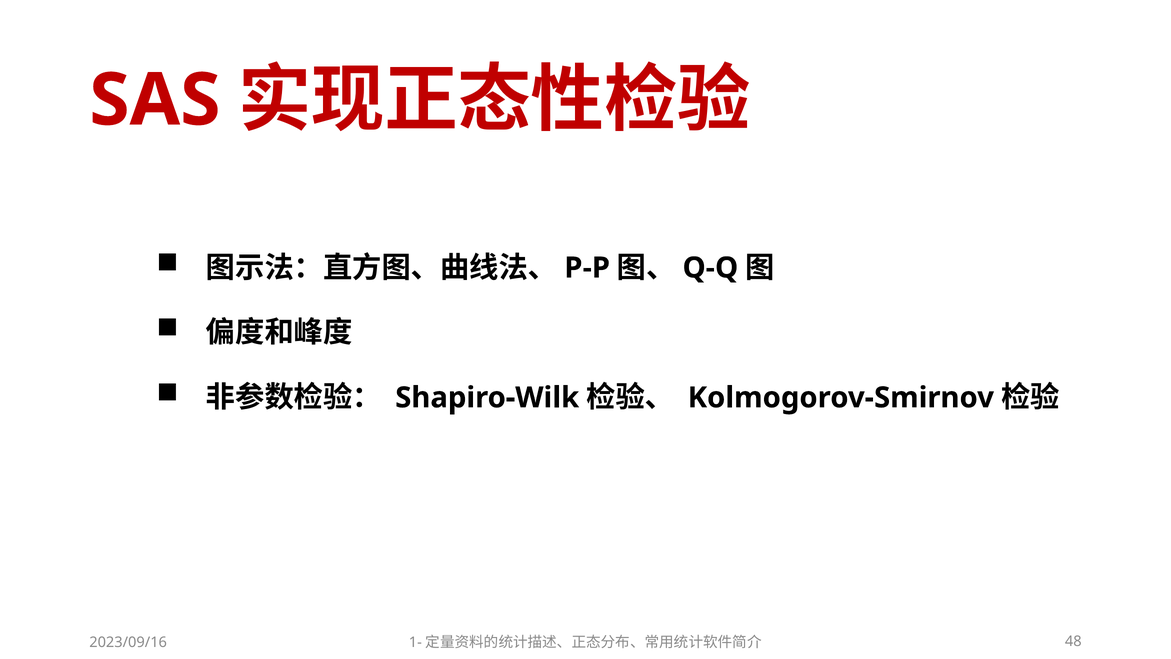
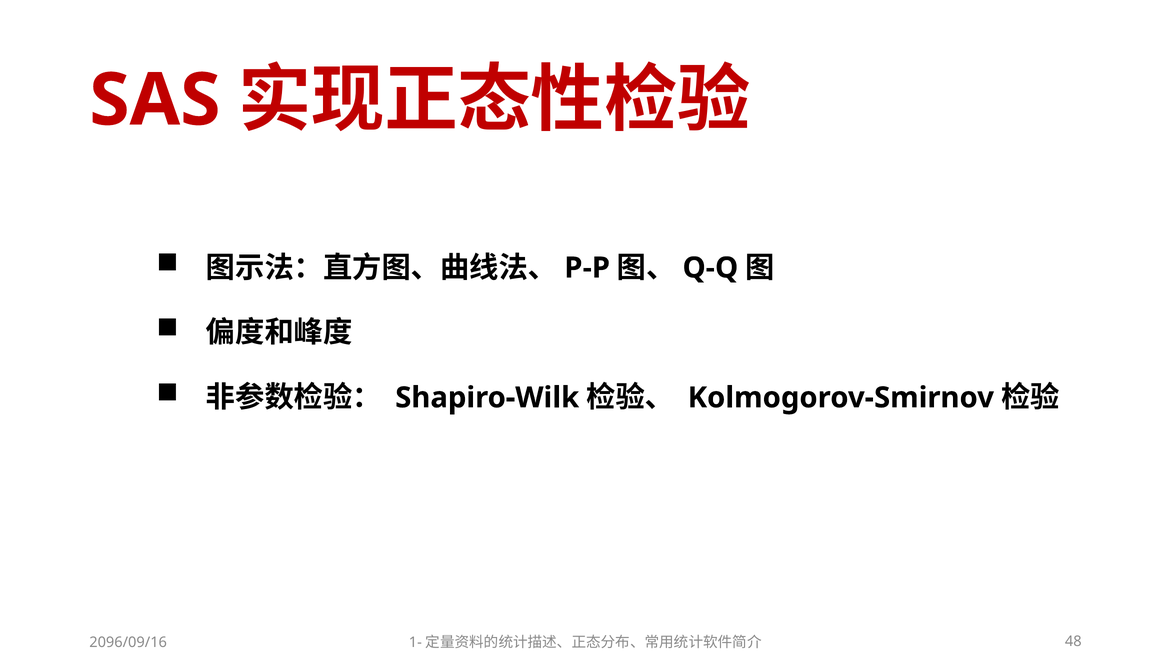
2023/09/16: 2023/09/16 -> 2096/09/16
